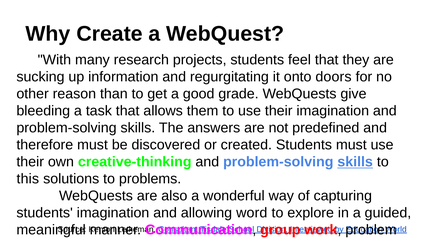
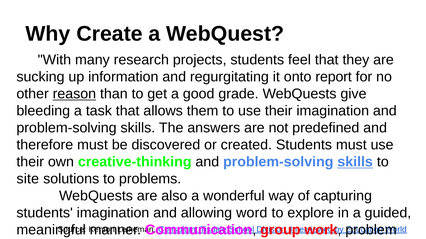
doors: doors -> report
reason underline: none -> present
this: this -> site
